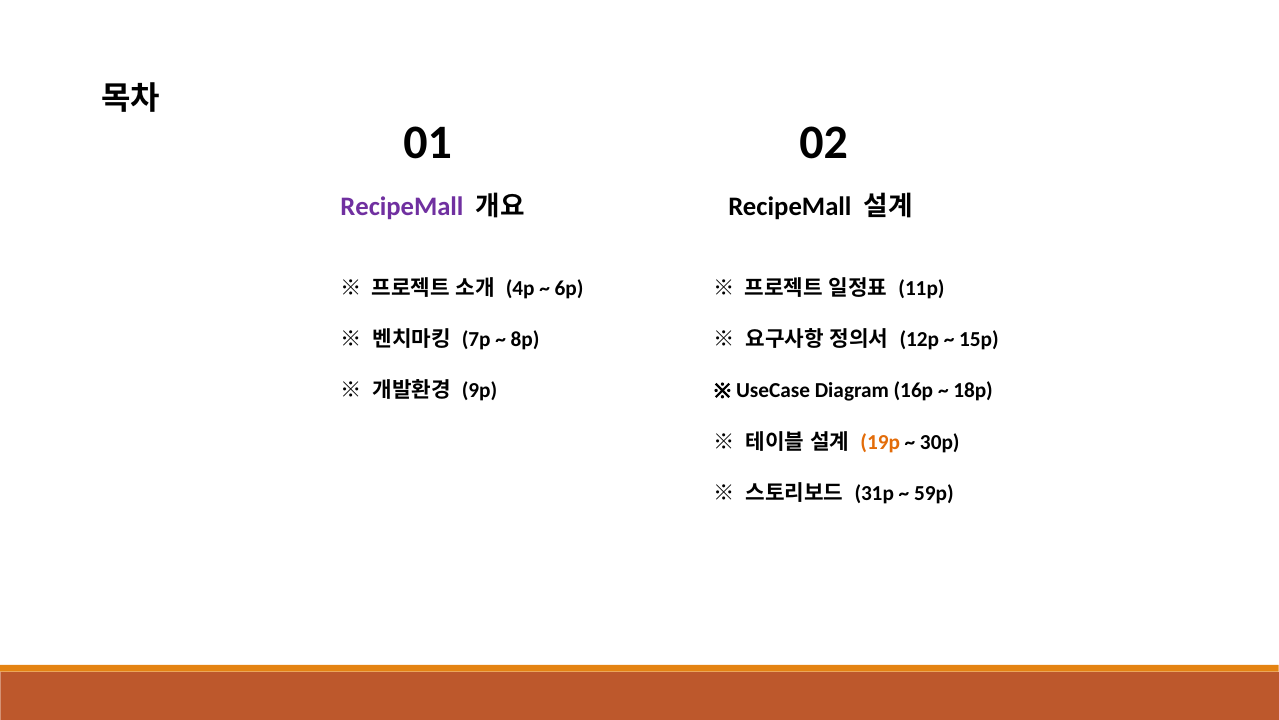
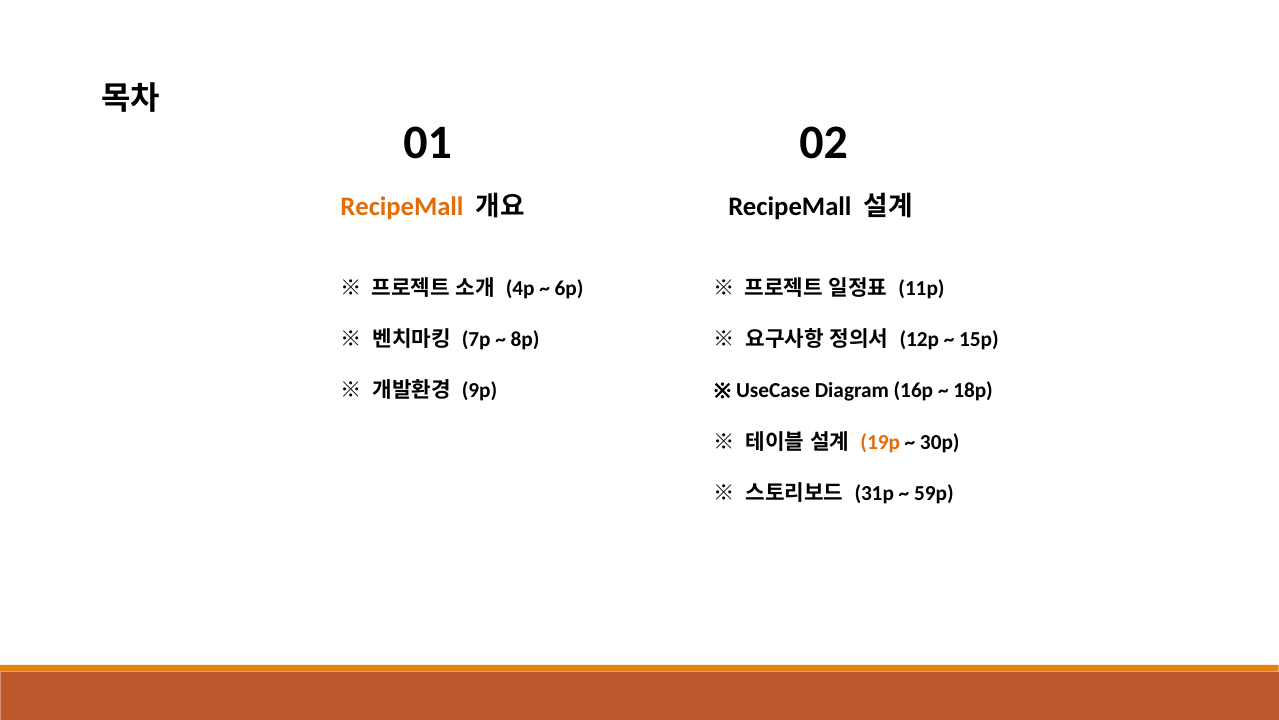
RecipeMall at (402, 207) colour: purple -> orange
